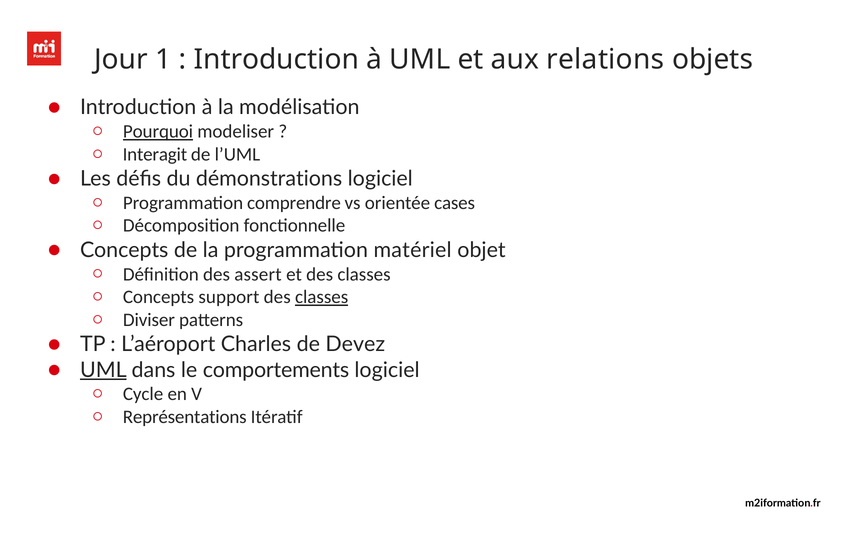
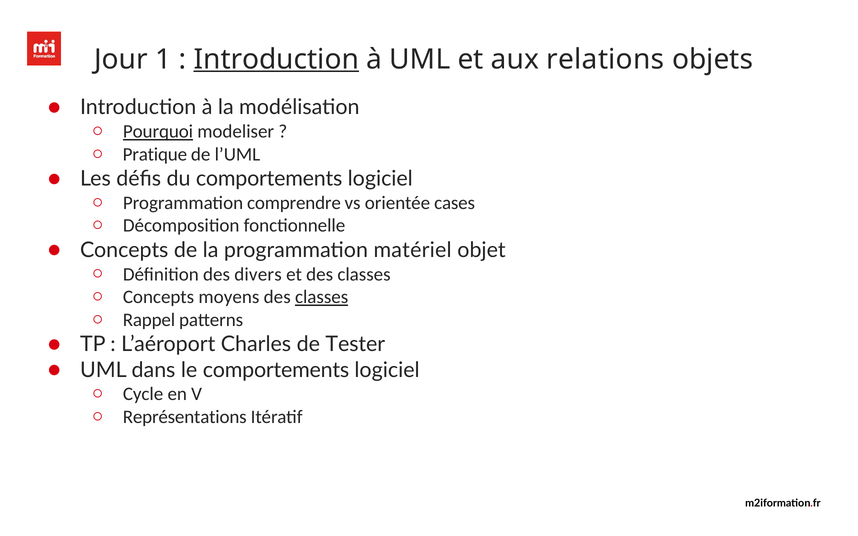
Introduction at (276, 59) underline: none -> present
Interagit: Interagit -> Pratique
du démonstrations: démonstrations -> comportements
assert: assert -> divers
support: support -> moyens
Diviser: Diviser -> Rappel
Devez: Devez -> Tester
UML at (103, 370) underline: present -> none
